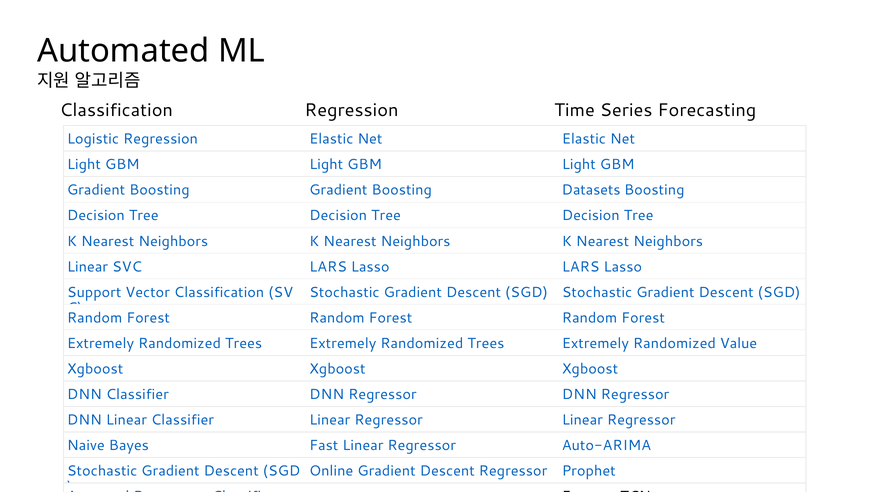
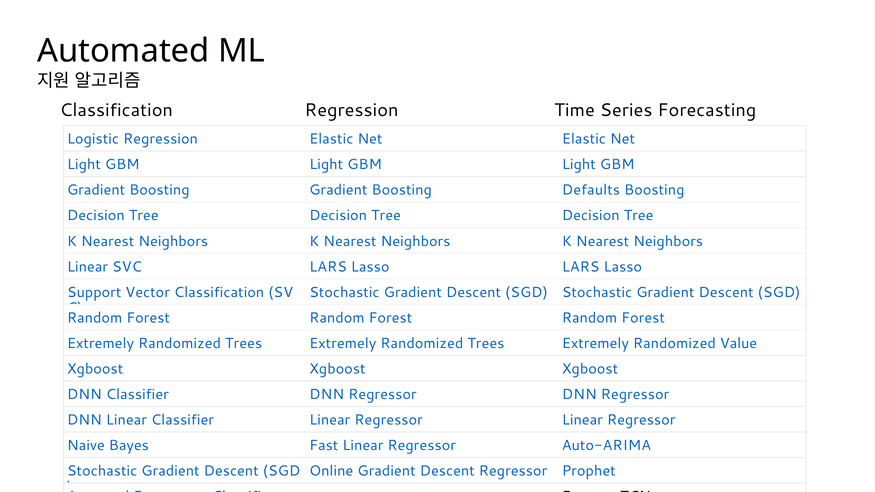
Datasets: Datasets -> Defaults
